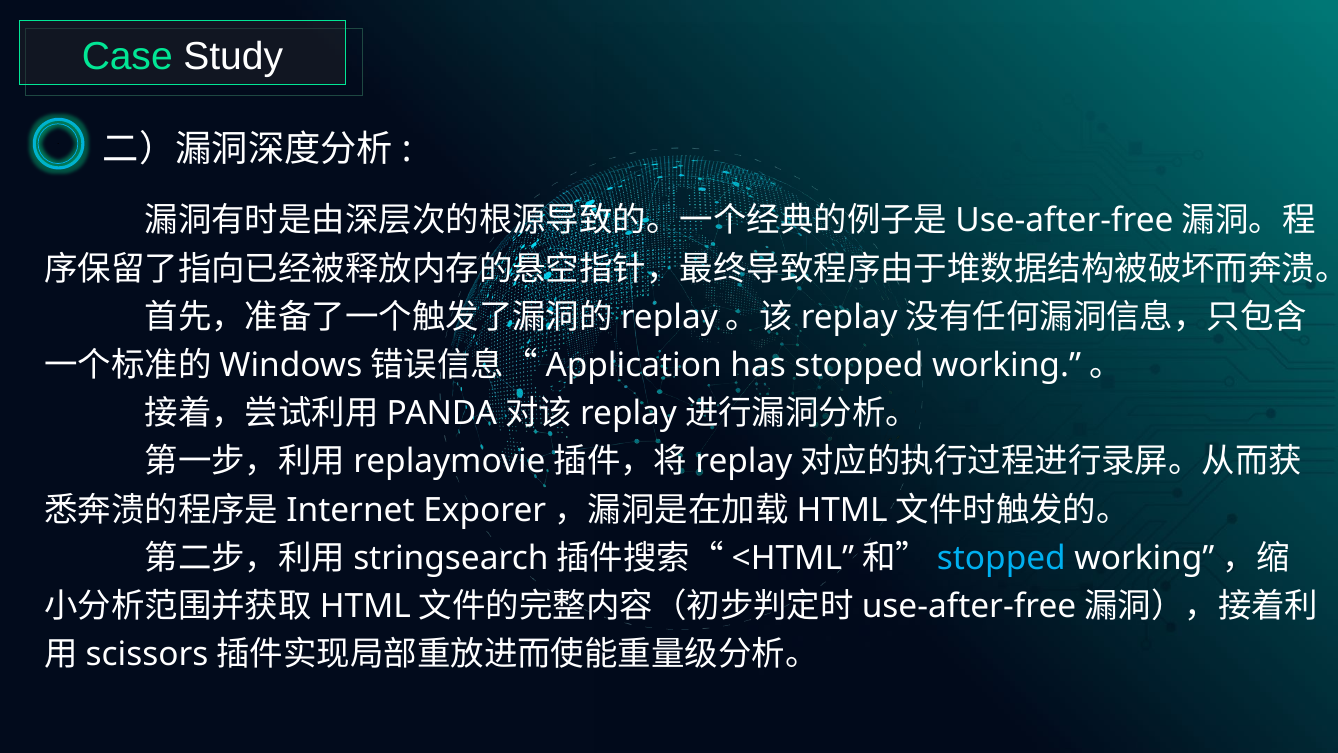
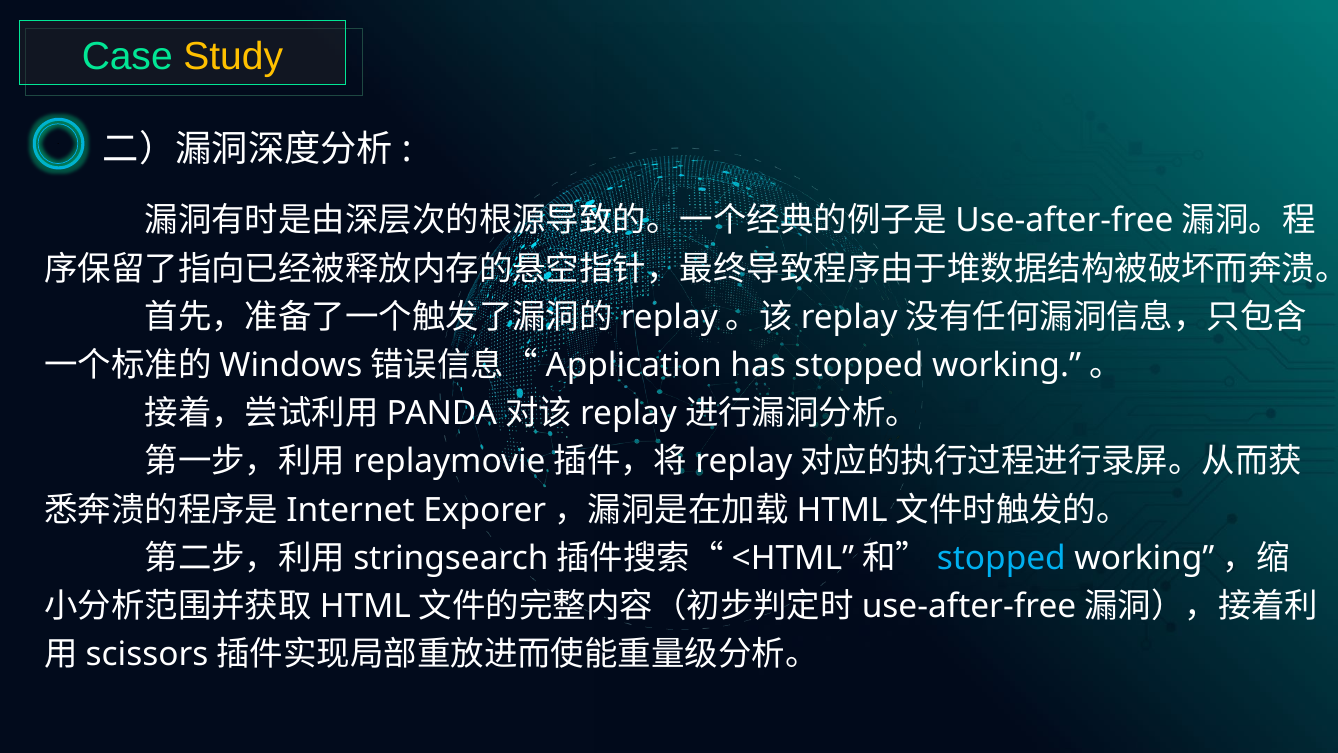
Study colour: white -> yellow
